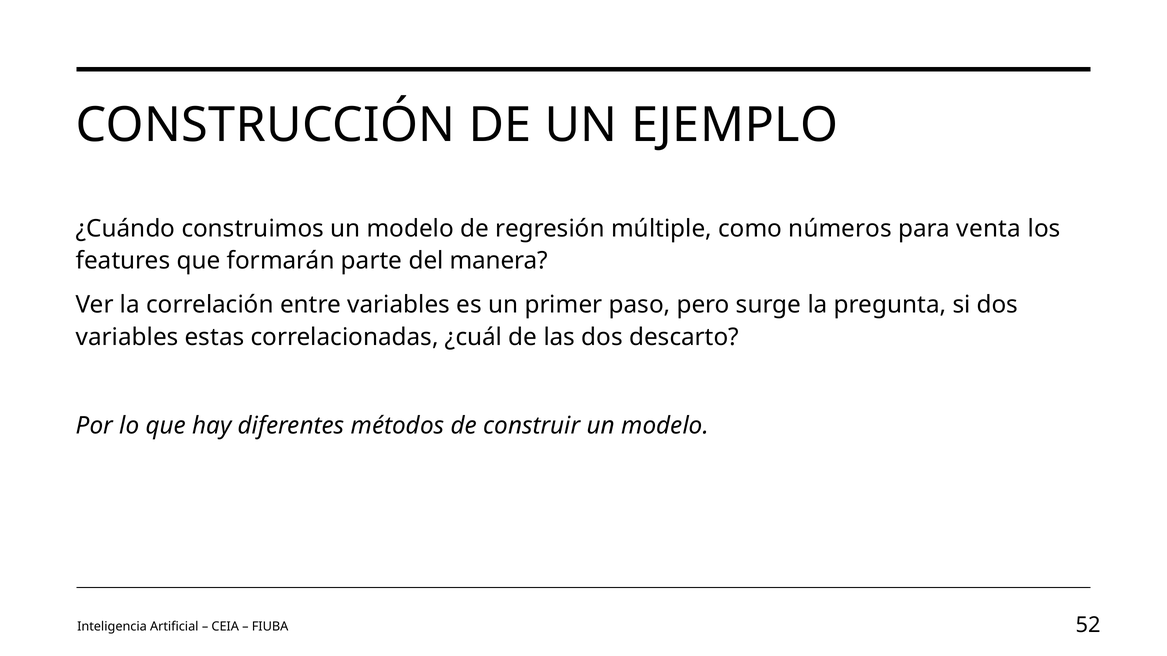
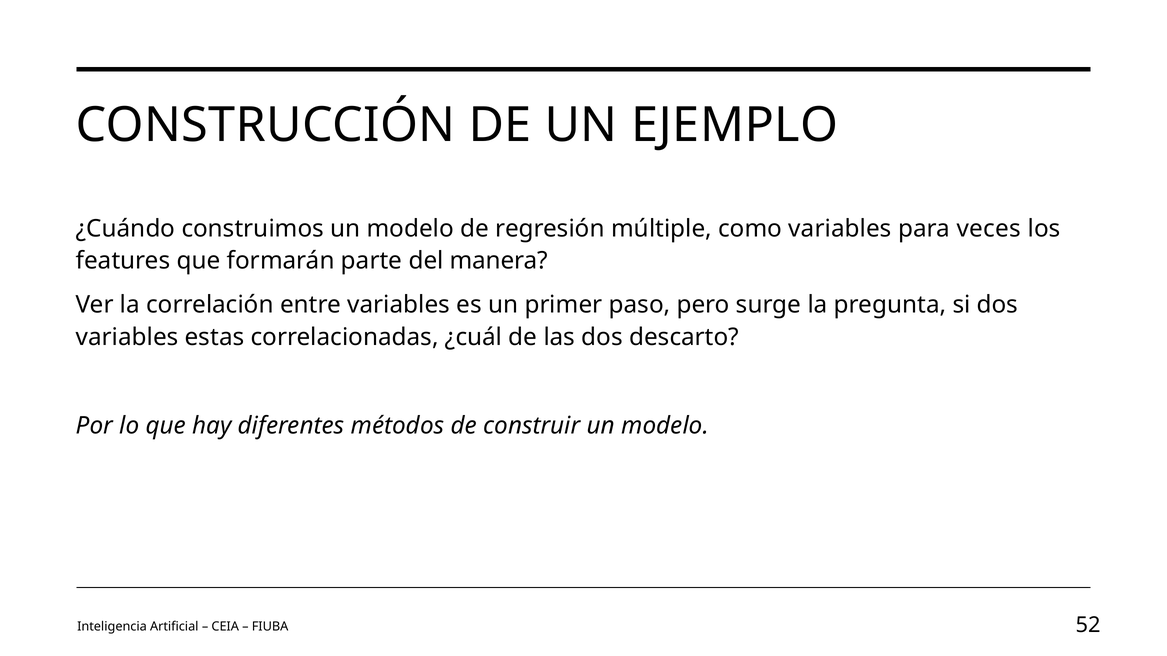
como números: números -> variables
venta: venta -> veces
